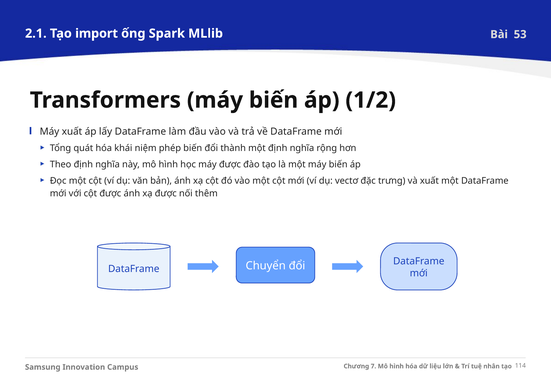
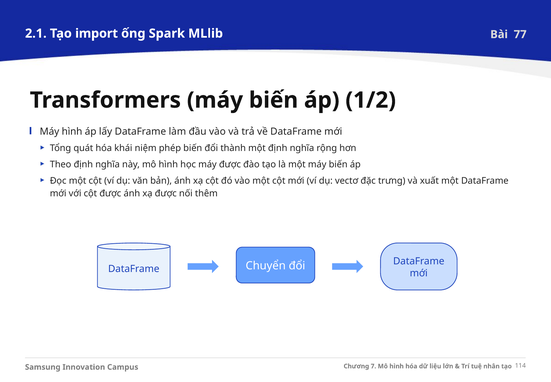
53: 53 -> 77
Máy xuất: xuất -> hình
